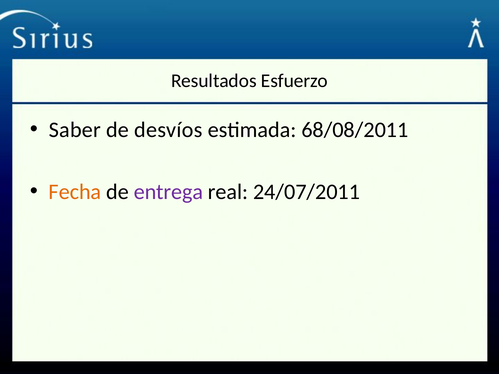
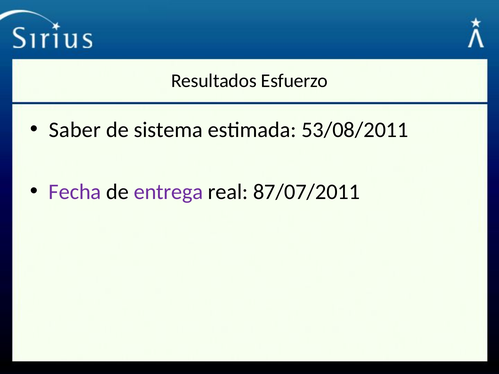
desvíos: desvíos -> sistema
68/08/2011: 68/08/2011 -> 53/08/2011
Fecha colour: orange -> purple
24/07/2011: 24/07/2011 -> 87/07/2011
